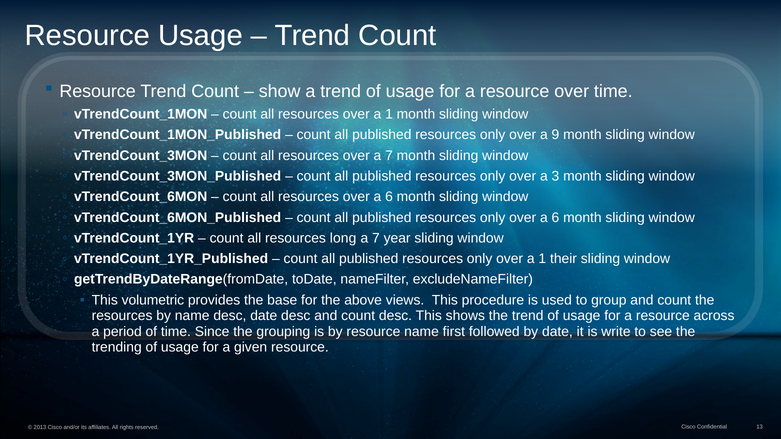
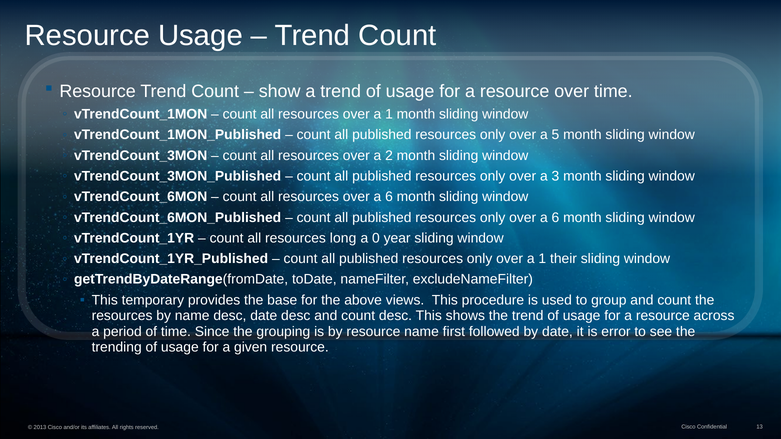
9: 9 -> 5
over a 7: 7 -> 2
7 at (376, 238): 7 -> 0
volumetric: volumetric -> temporary
write: write -> error
